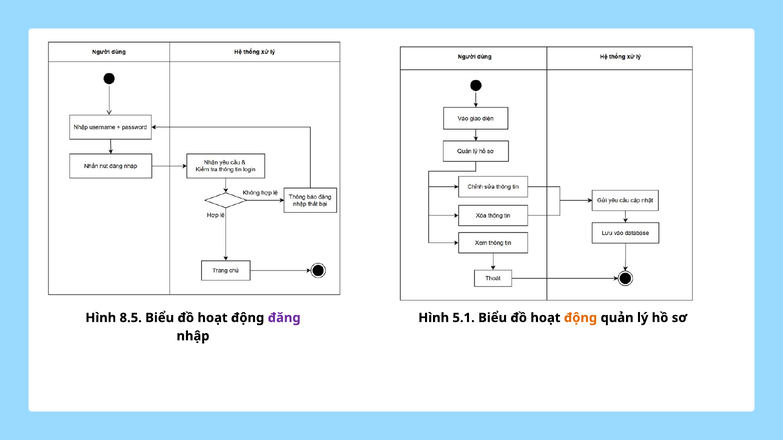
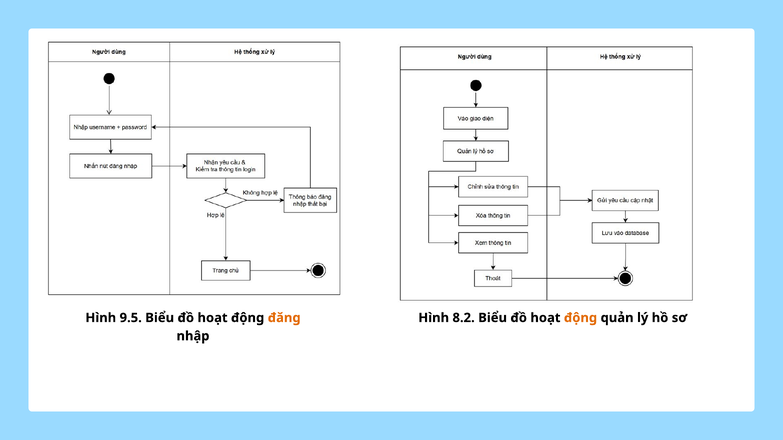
8.5: 8.5 -> 9.5
đăng colour: purple -> orange
5.1: 5.1 -> 8.2
